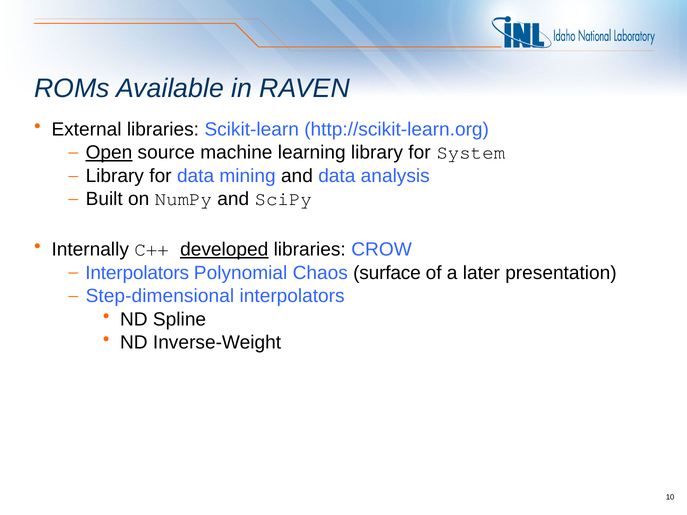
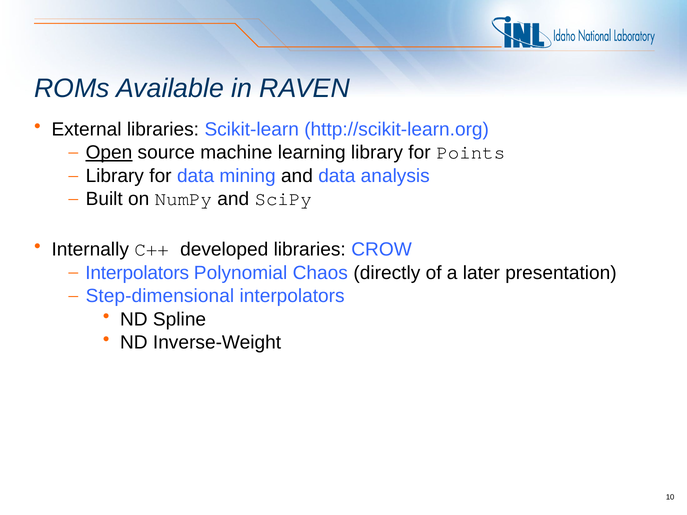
System: System -> Points
developed underline: present -> none
surface: surface -> directly
